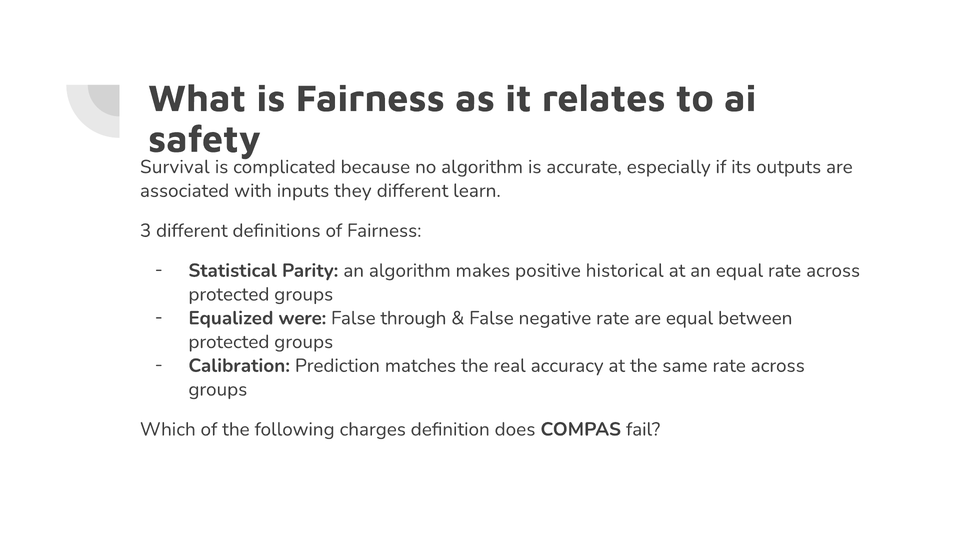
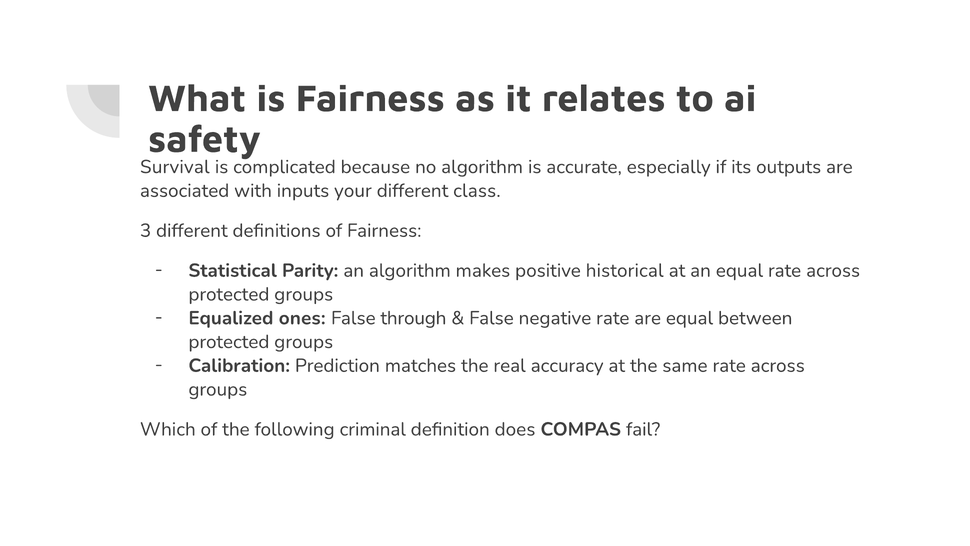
they: they -> your
learn: learn -> class
were: were -> ones
charges: charges -> criminal
